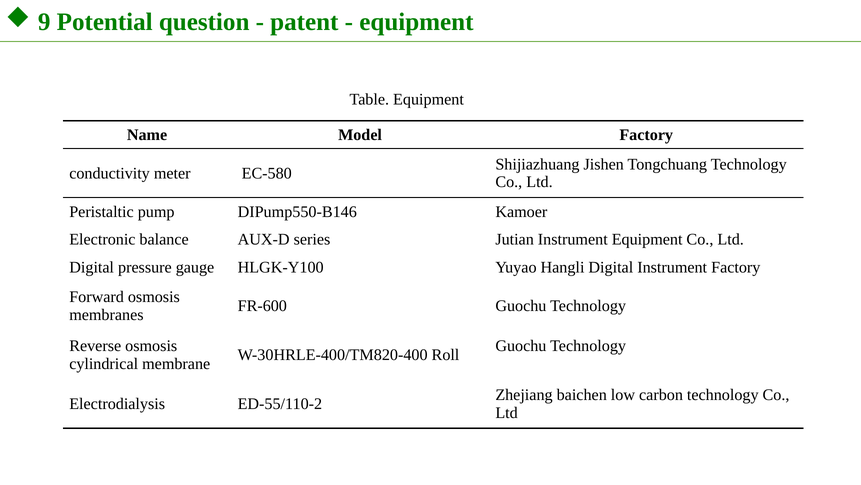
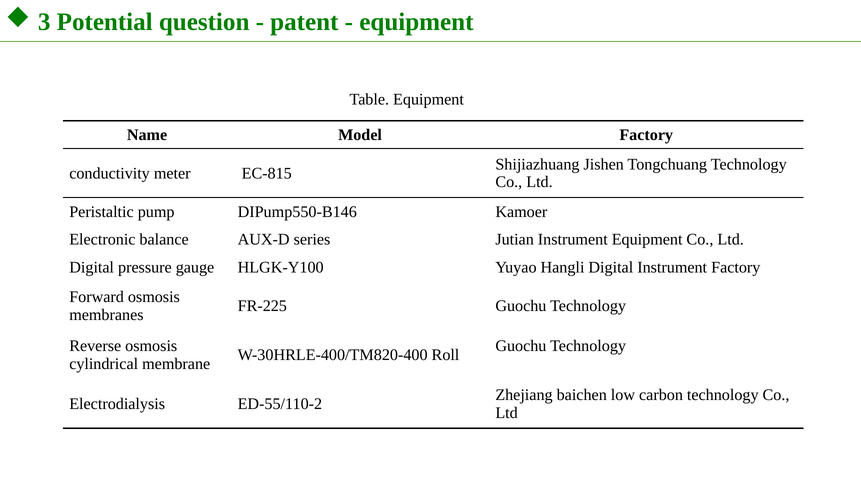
9: 9 -> 3
EC-580: EC-580 -> EC-815
FR-600: FR-600 -> FR-225
